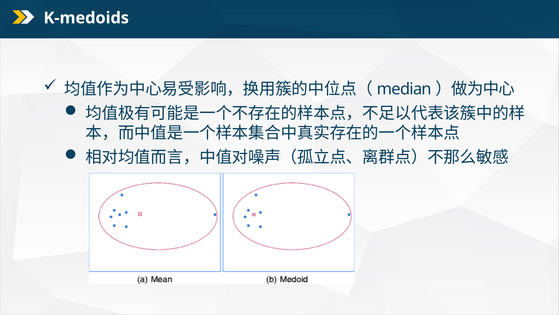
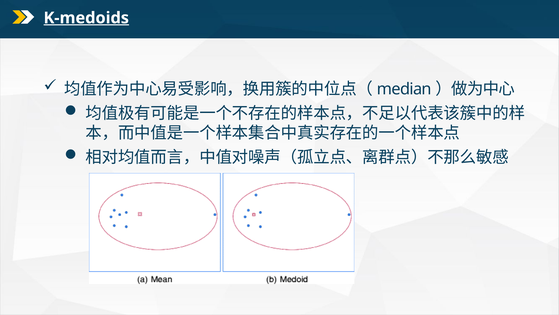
K-medoids underline: none -> present
